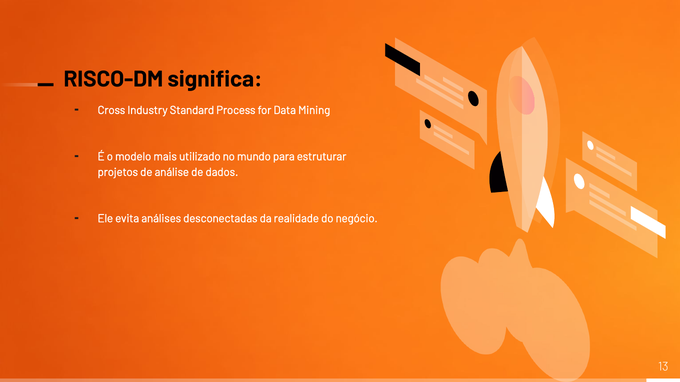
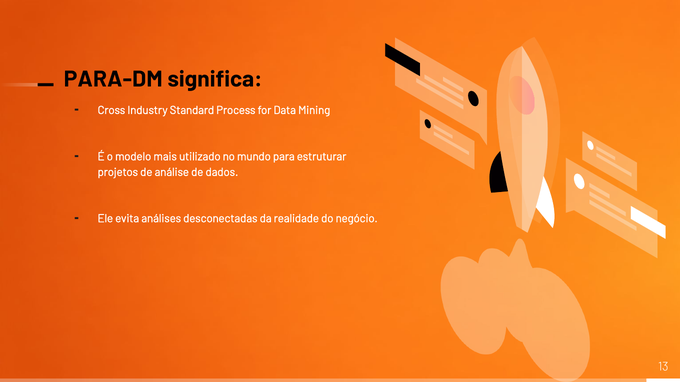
RISCO-DM: RISCO-DM -> PARA-DM
